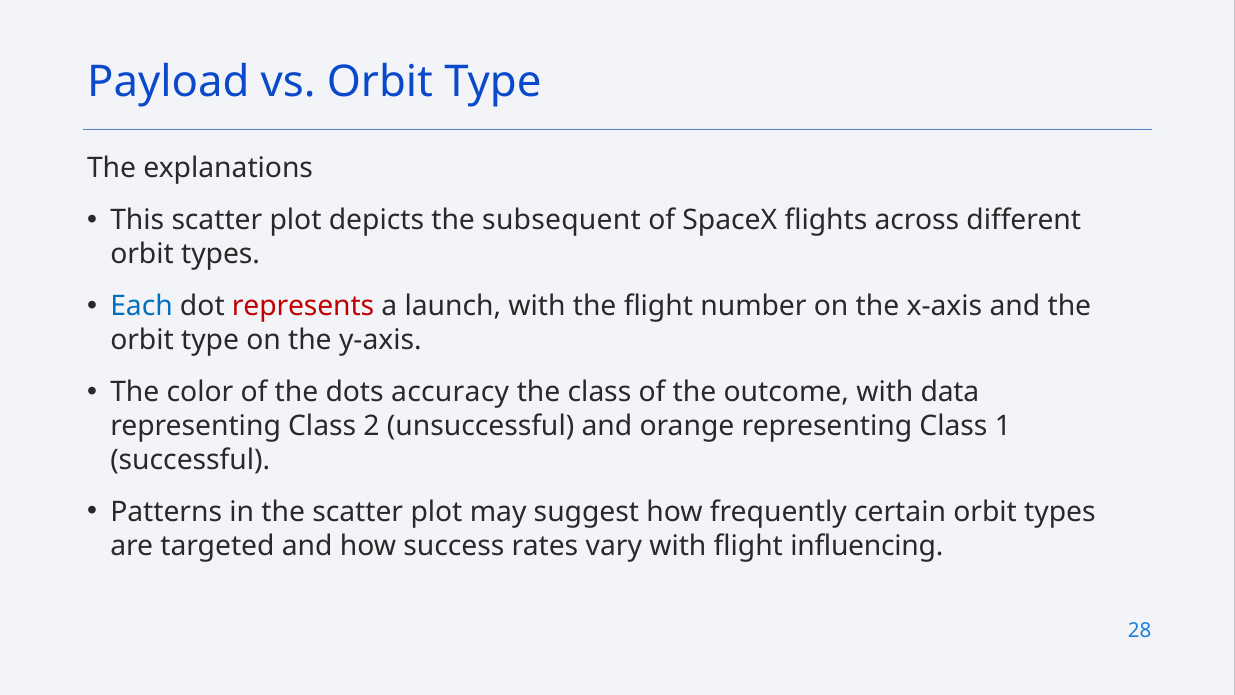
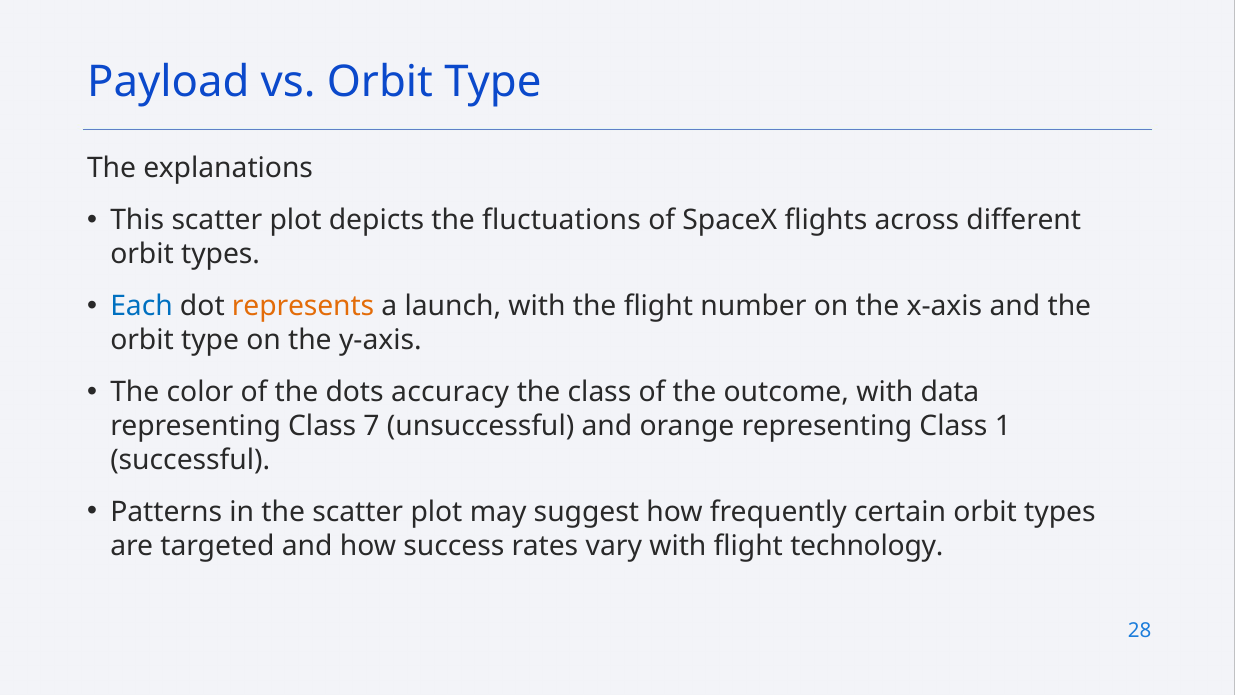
subsequent: subsequent -> fluctuations
represents colour: red -> orange
2: 2 -> 7
influencing: influencing -> technology
